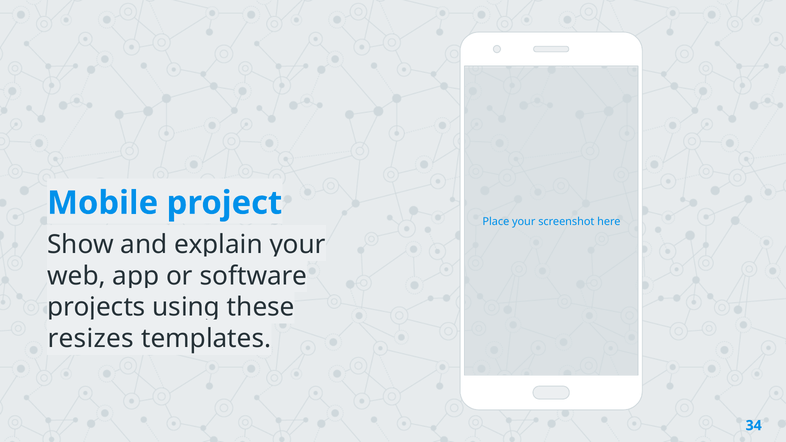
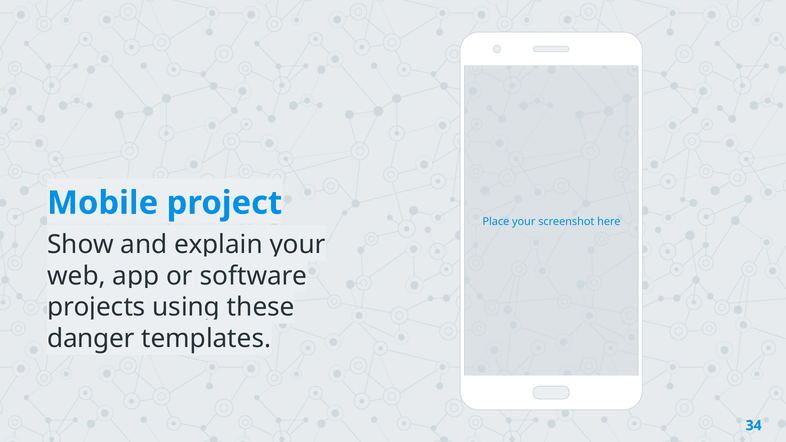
resizes: resizes -> danger
